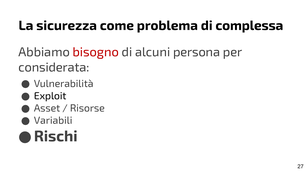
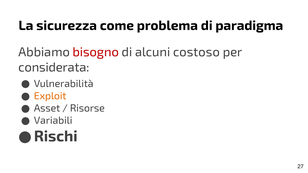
complessa: complessa -> paradigma
persona: persona -> costoso
Exploit colour: black -> orange
